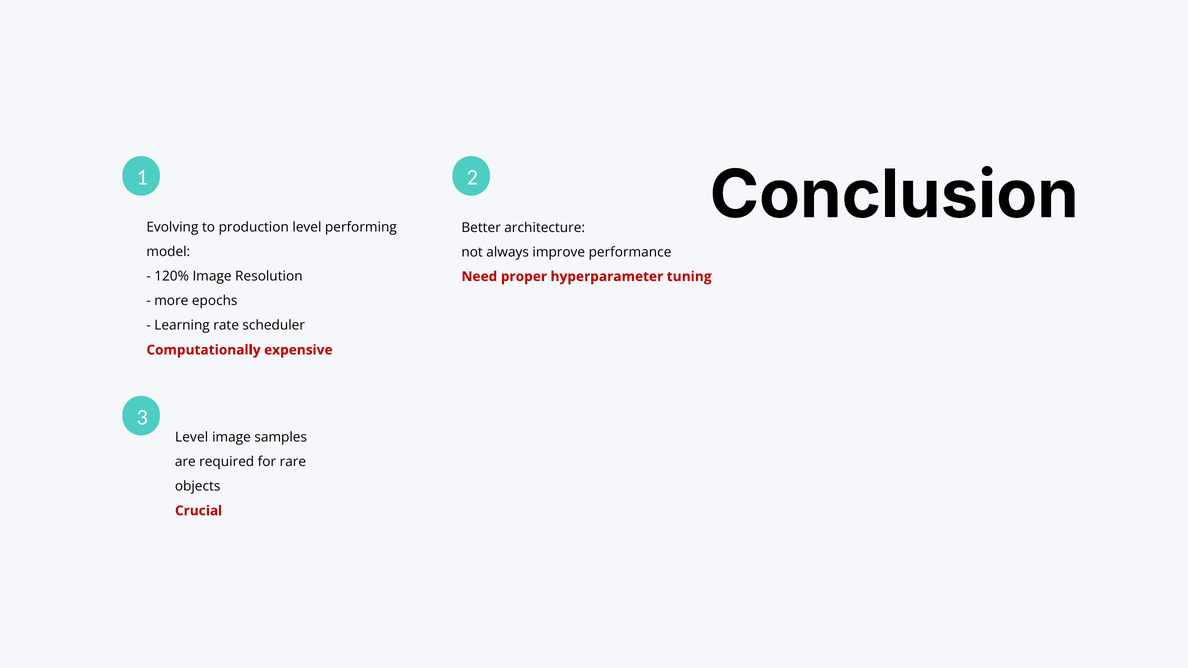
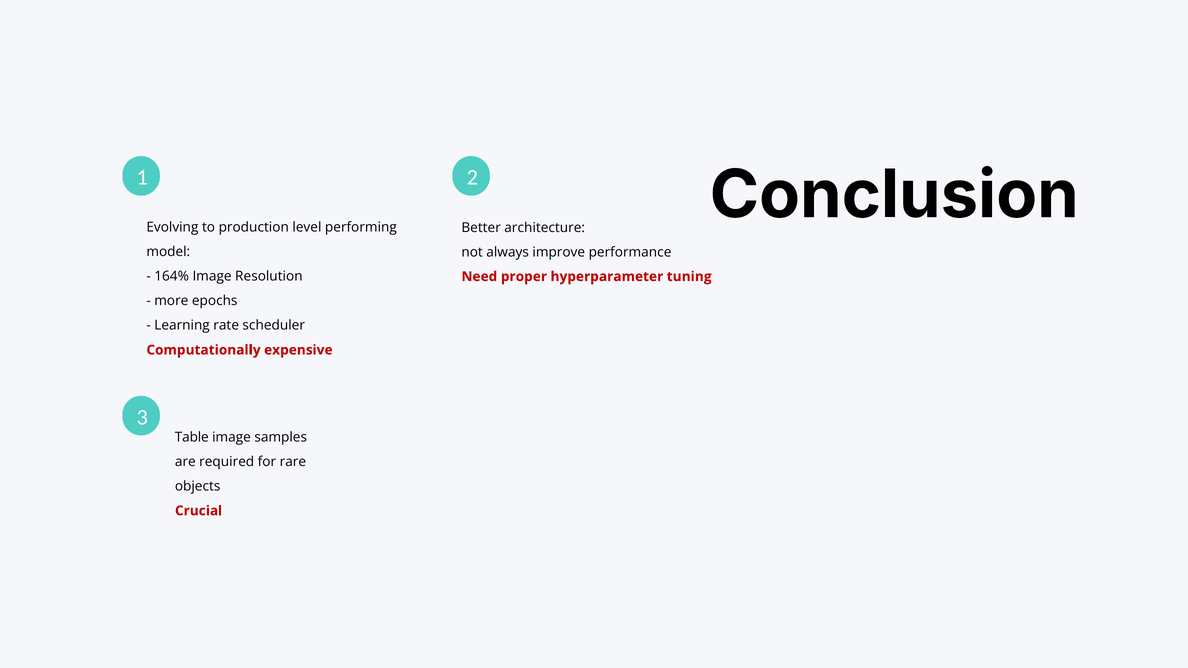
120%: 120% -> 164%
Level at (192, 437): Level -> Table
